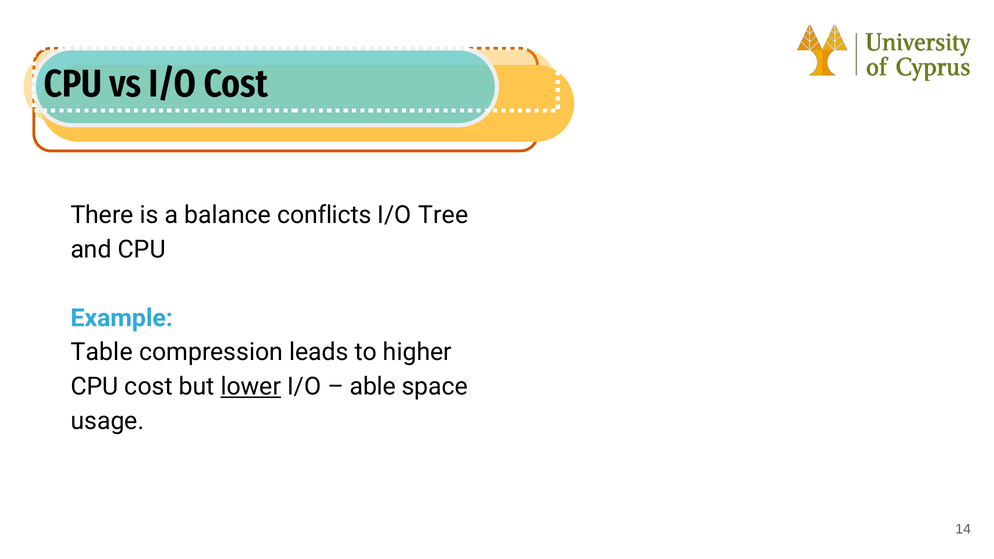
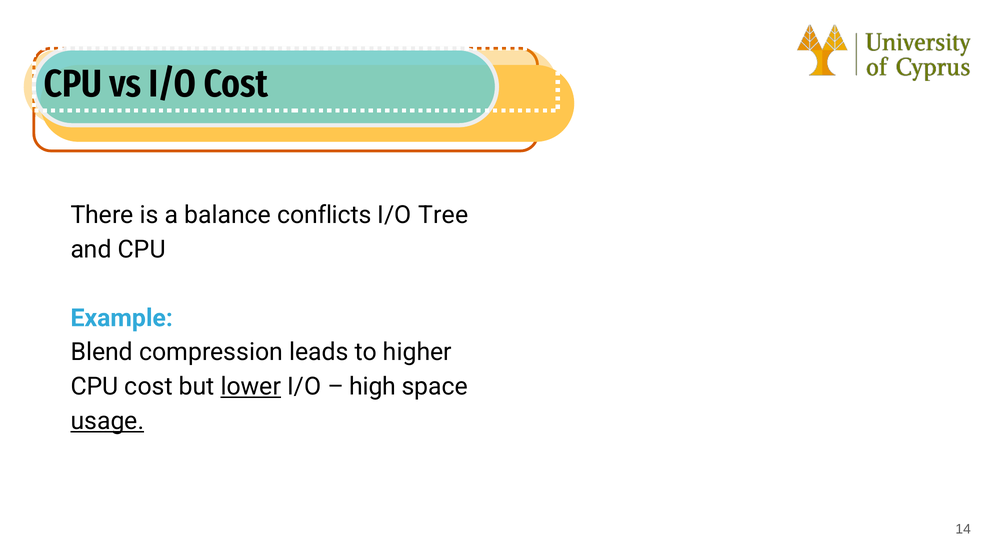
Table: Table -> Blend
able: able -> high
usage underline: none -> present
